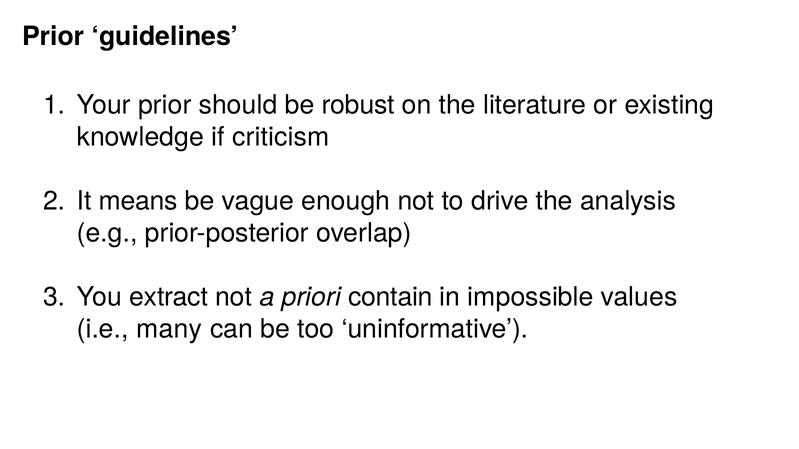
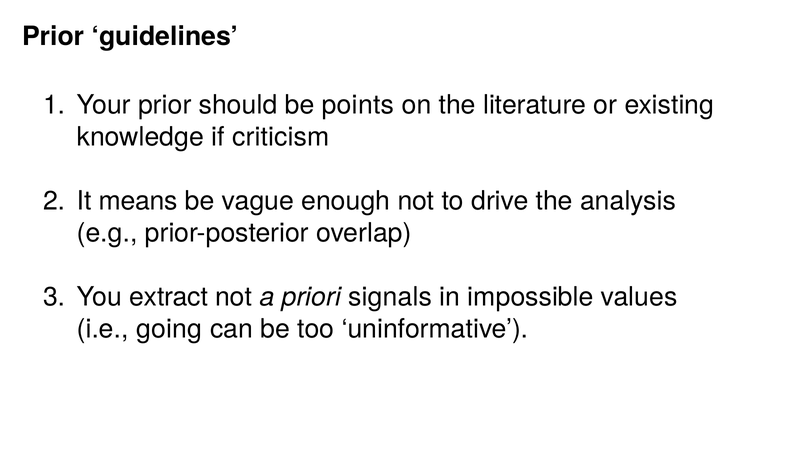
robust: robust -> points
contain: contain -> signals
many: many -> going
